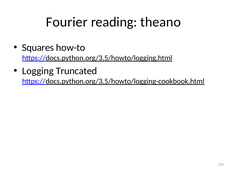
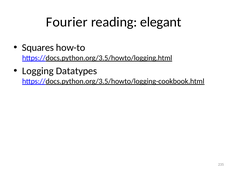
theano: theano -> elegant
Truncated: Truncated -> Datatypes
